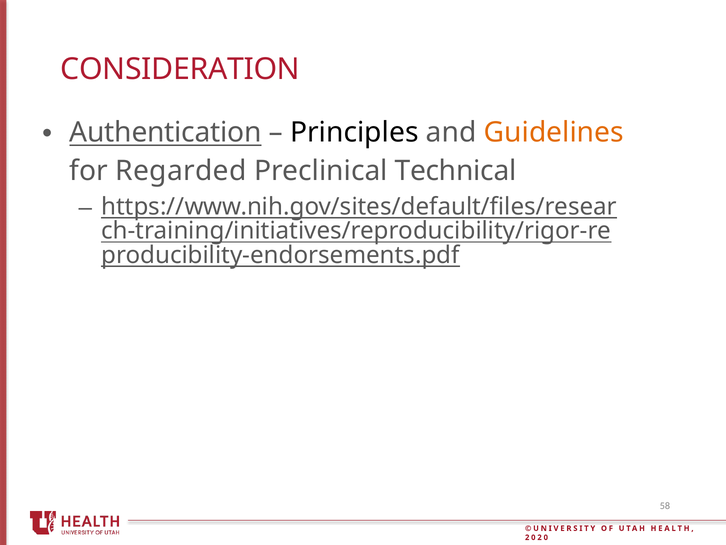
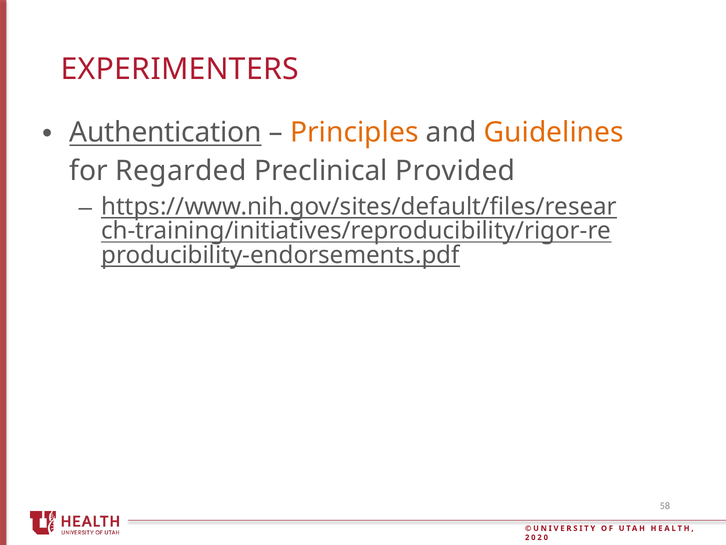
CONSIDERATION: CONSIDERATION -> EXPERIMENTERS
Principles colour: black -> orange
Technical: Technical -> Provided
